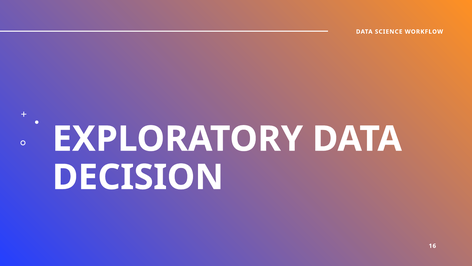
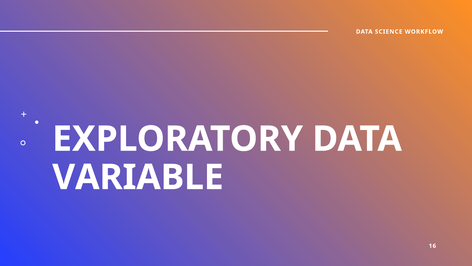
DECISION: DECISION -> VARIABLE
